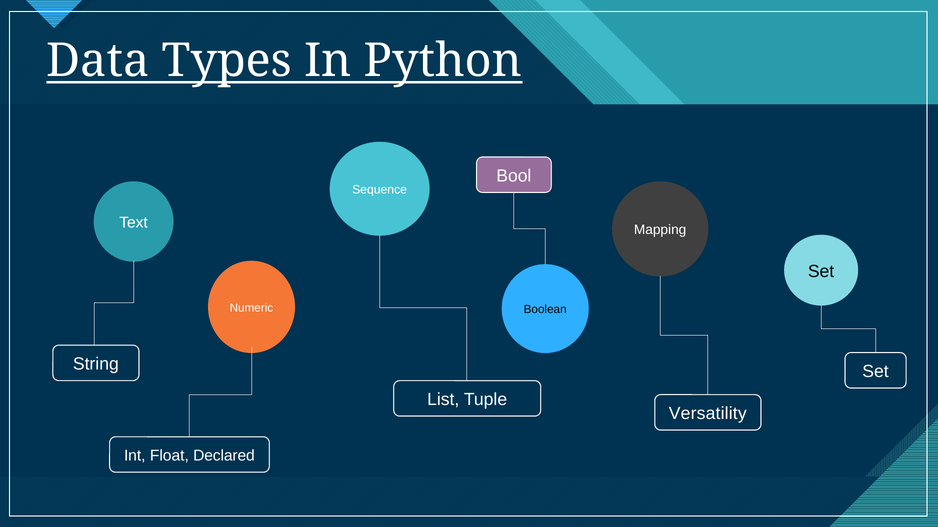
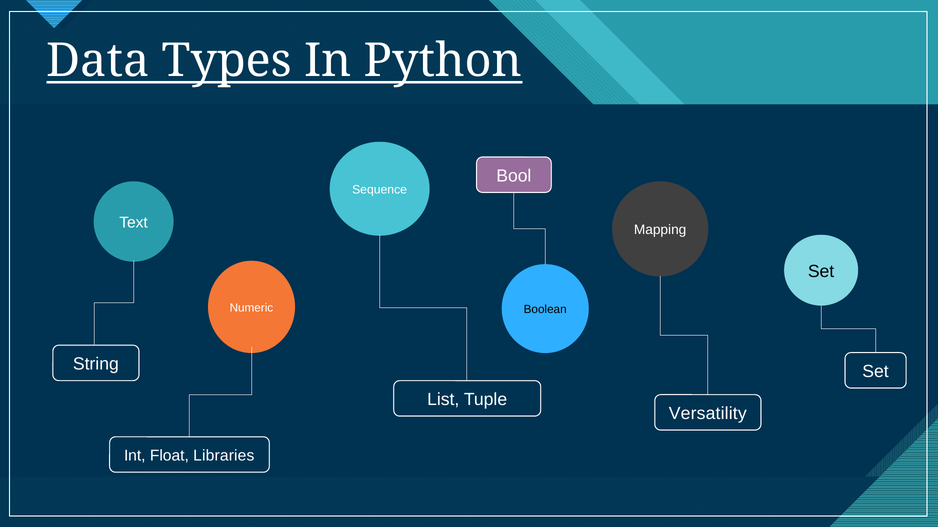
Declared: Declared -> Libraries
